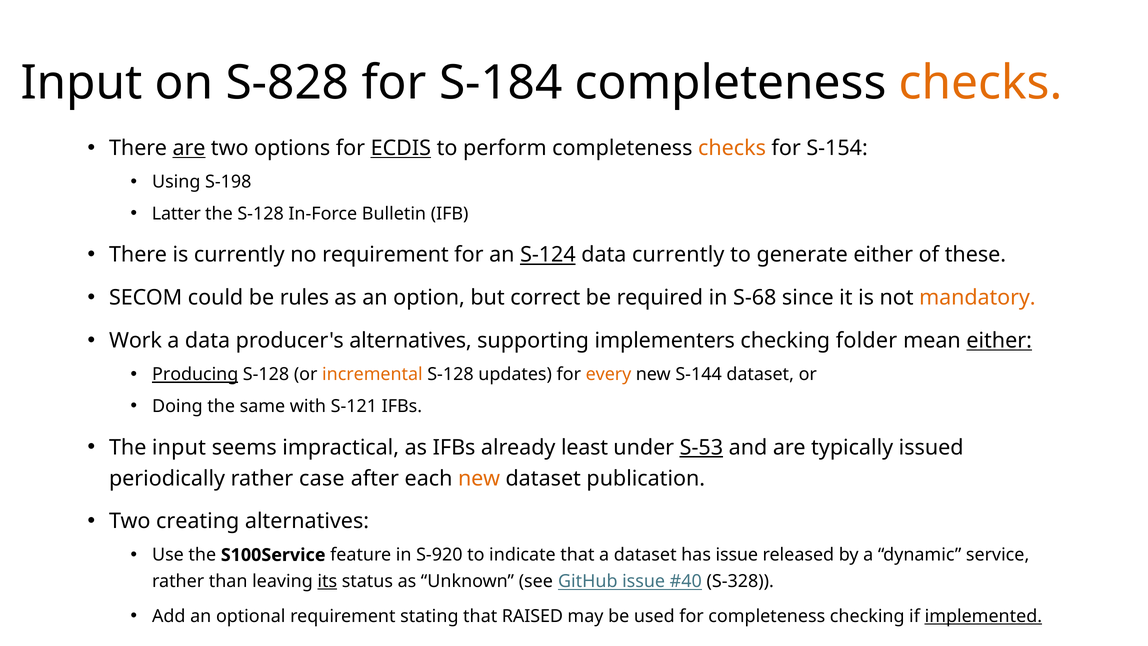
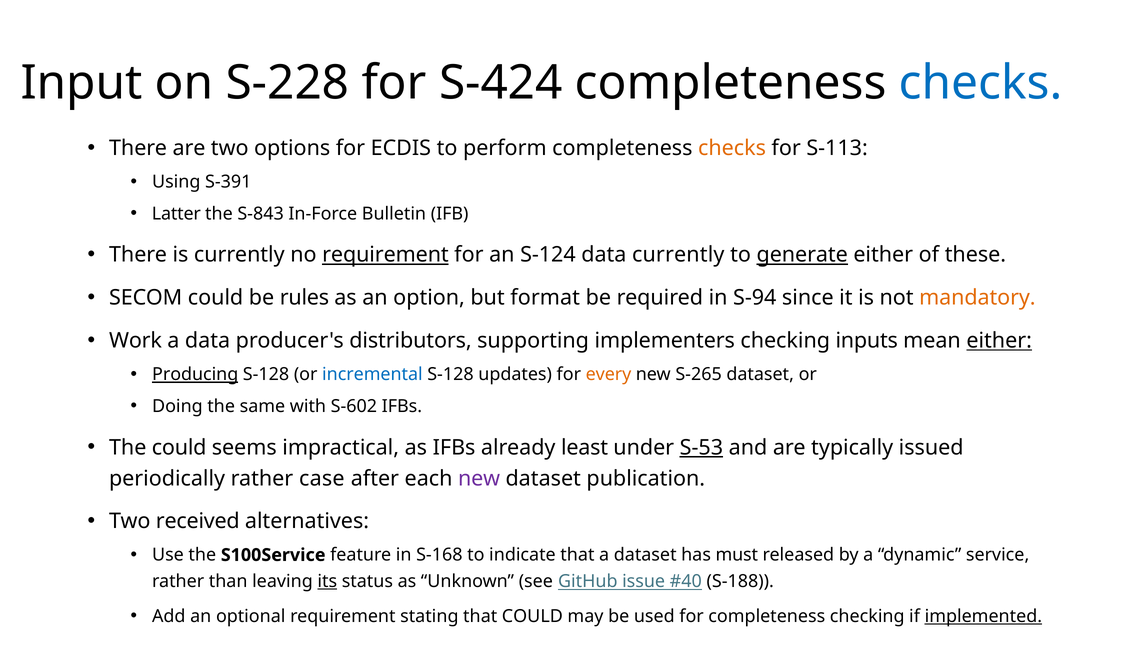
S-828: S-828 -> S-228
S-184: S-184 -> S-424
checks at (981, 83) colour: orange -> blue
are at (189, 148) underline: present -> none
ECDIS underline: present -> none
S-154: S-154 -> S-113
S-198: S-198 -> S-391
the S-128: S-128 -> S-843
requirement at (385, 255) underline: none -> present
S-124 underline: present -> none
generate underline: none -> present
correct: correct -> format
S-68: S-68 -> S-94
producer's alternatives: alternatives -> distributors
folder: folder -> inputs
incremental colour: orange -> blue
S-144: S-144 -> S-265
S-121: S-121 -> S-602
The input: input -> could
new at (479, 478) colour: orange -> purple
creating: creating -> received
S-920: S-920 -> S-168
has issue: issue -> must
S-328: S-328 -> S-188
that RAISED: RAISED -> COULD
